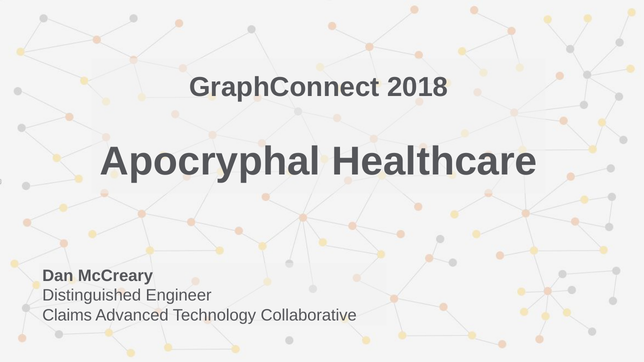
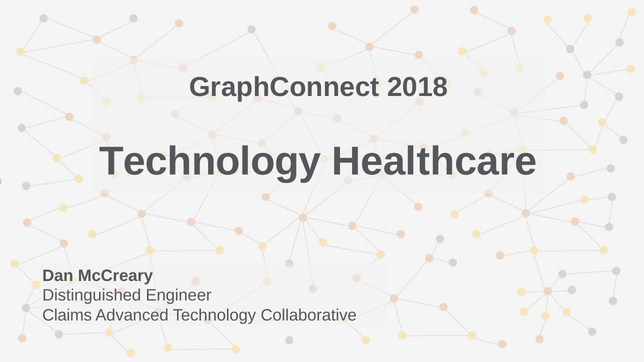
Apocryphal at (210, 162): Apocryphal -> Technology
